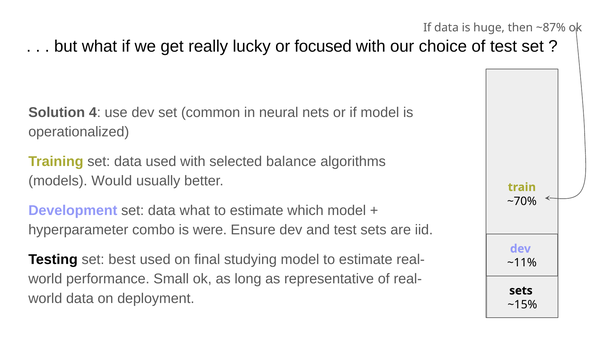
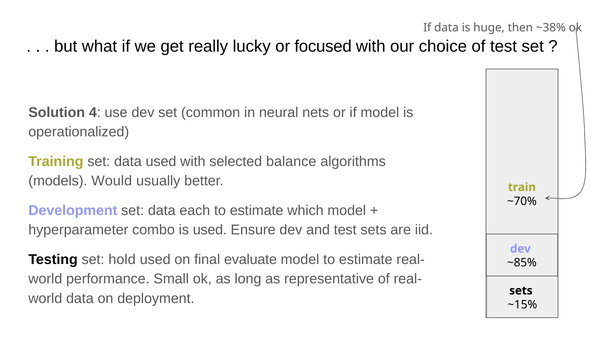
~87%: ~87% -> ~38%
data what: what -> each
is were: were -> used
best: best -> hold
studying: studying -> evaluate
~11%: ~11% -> ~85%
